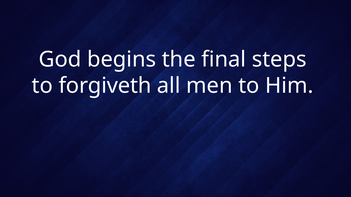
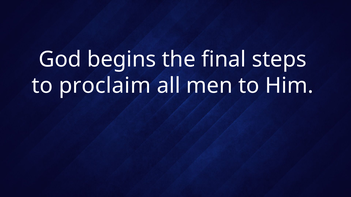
forgiveth: forgiveth -> proclaim
